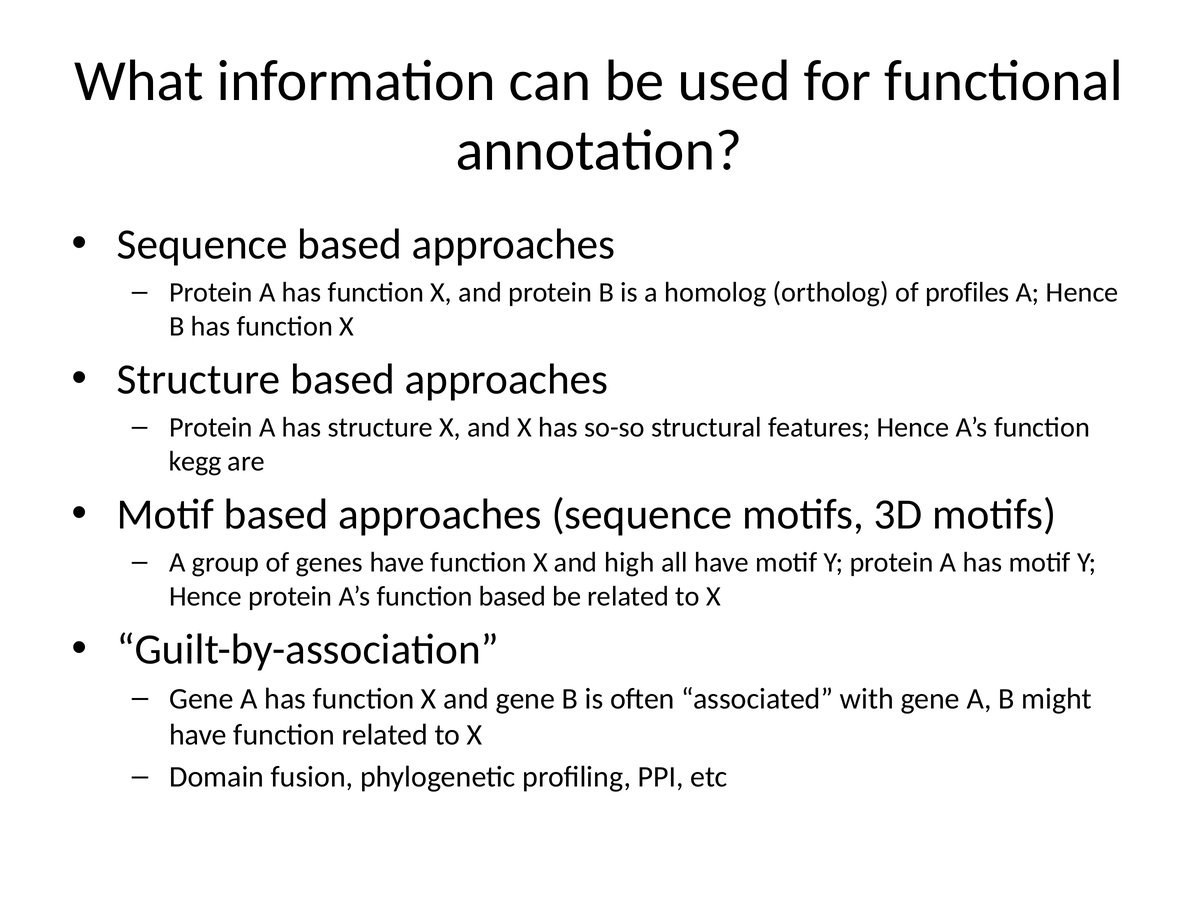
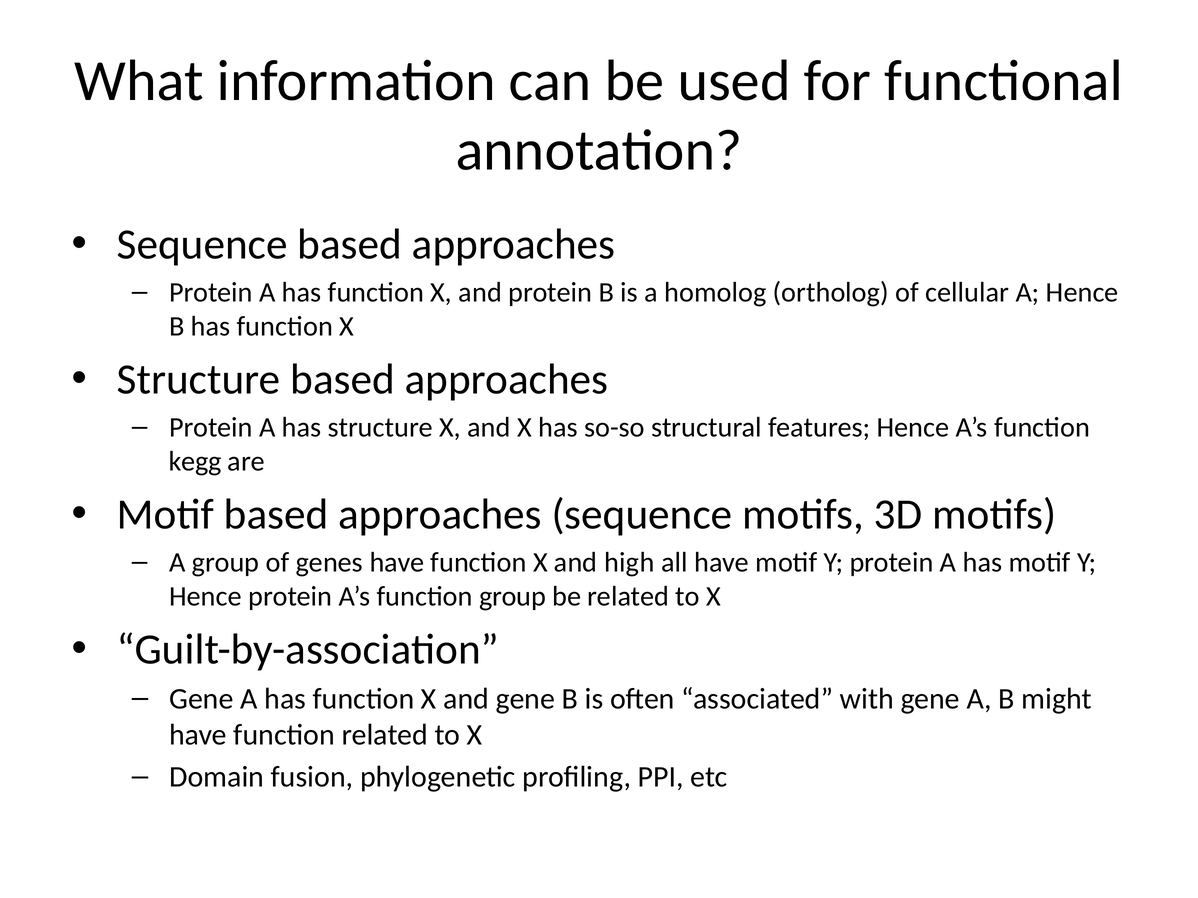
profiles: profiles -> cellular
function based: based -> group
